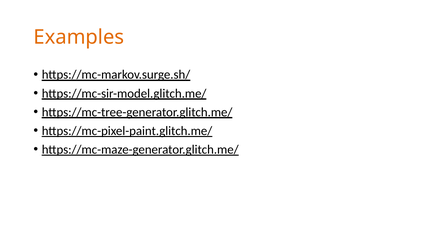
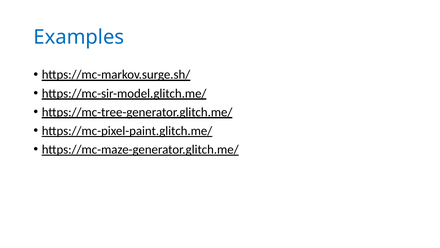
Examples colour: orange -> blue
